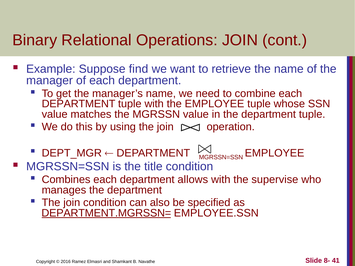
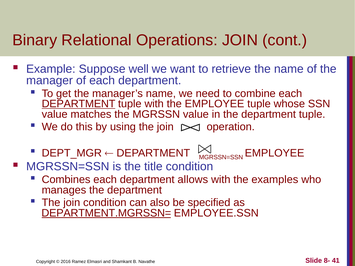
find: find -> well
DEPARTMENT at (79, 104) underline: none -> present
supervise: supervise -> examples
